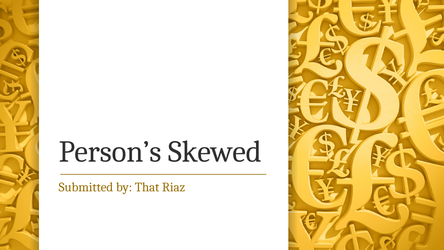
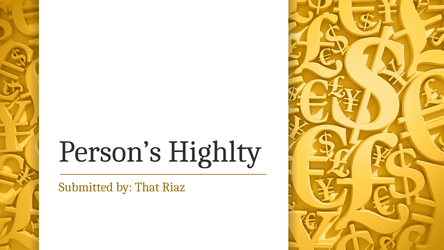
Skewed: Skewed -> Highlty
